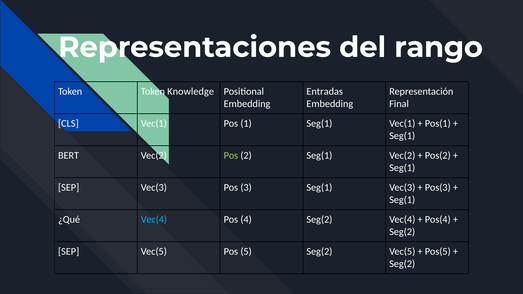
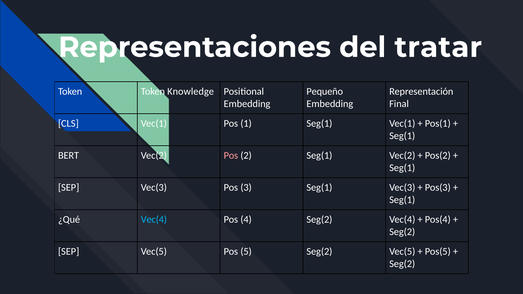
rango: rango -> tratar
Entradas: Entradas -> Pequeño
Pos at (231, 156) colour: light green -> pink
